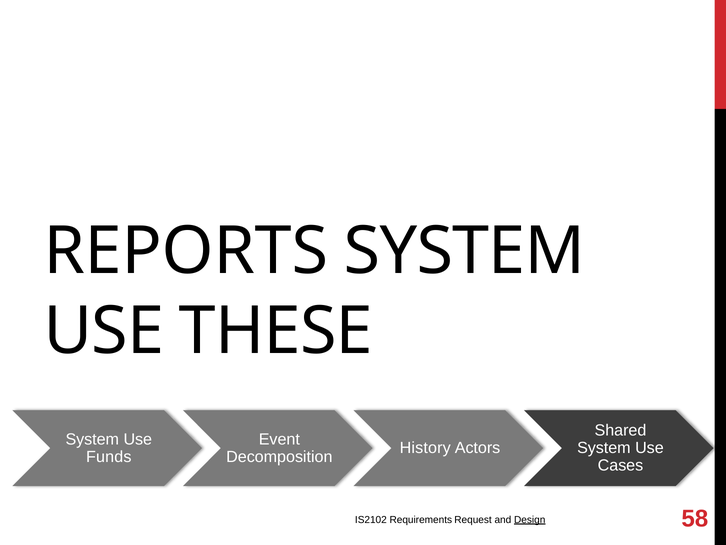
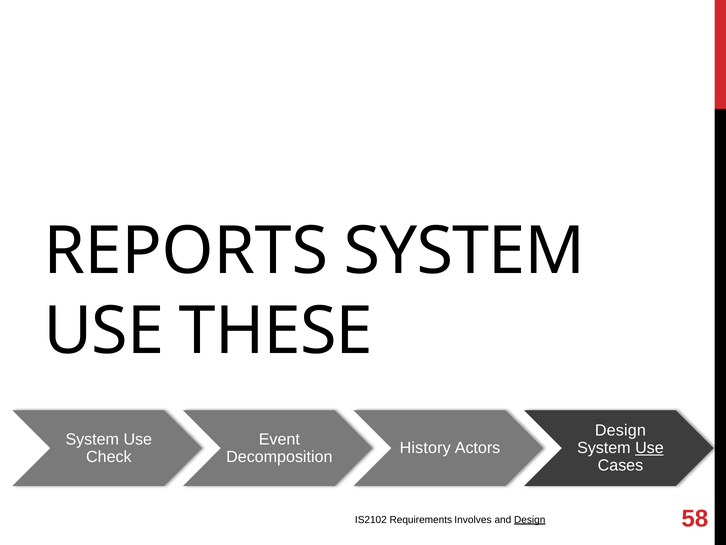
Shared at (620, 430): Shared -> Design
Use at (649, 448) underline: none -> present
Funds: Funds -> Check
Request: Request -> Involves
